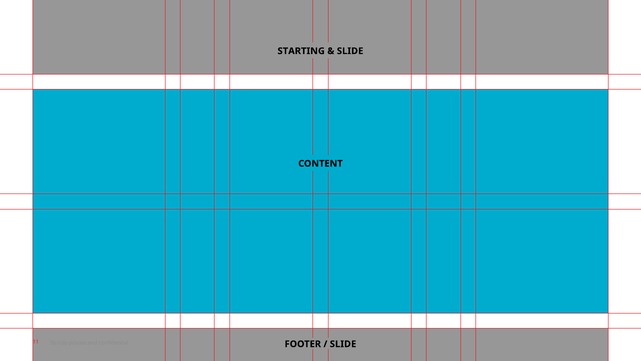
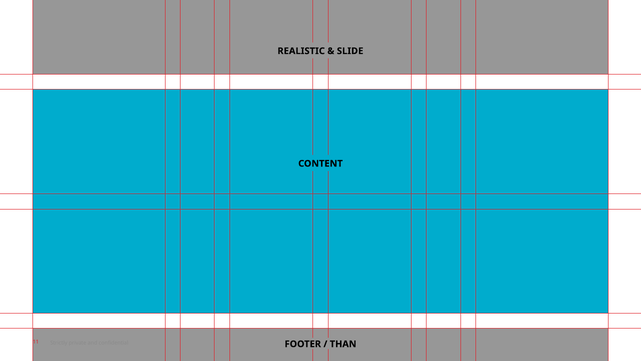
STARTING: STARTING -> REALISTIC
SLIDE at (343, 344): SLIDE -> THAN
